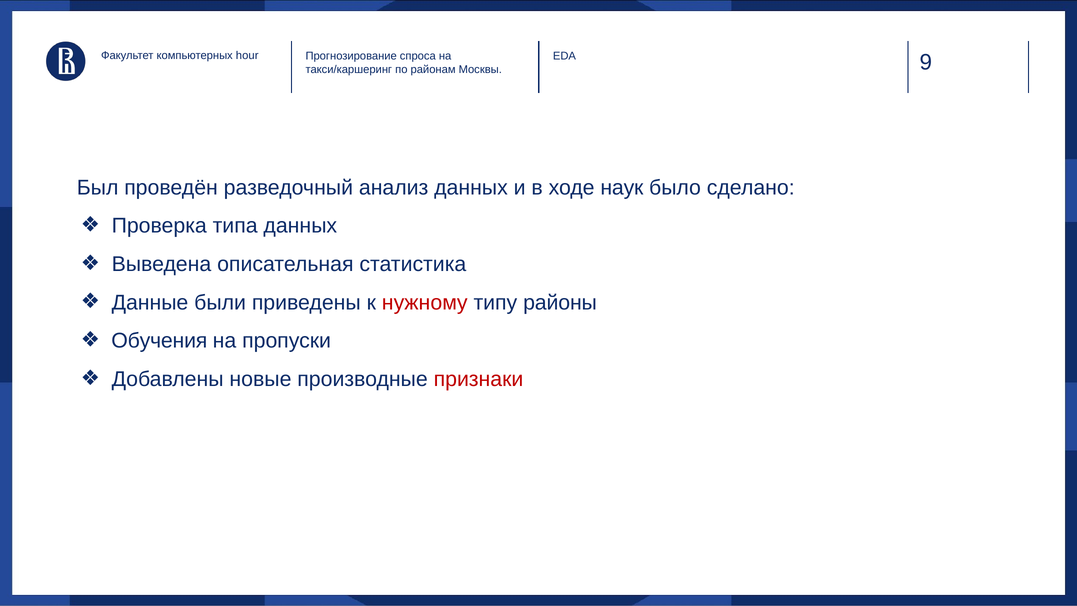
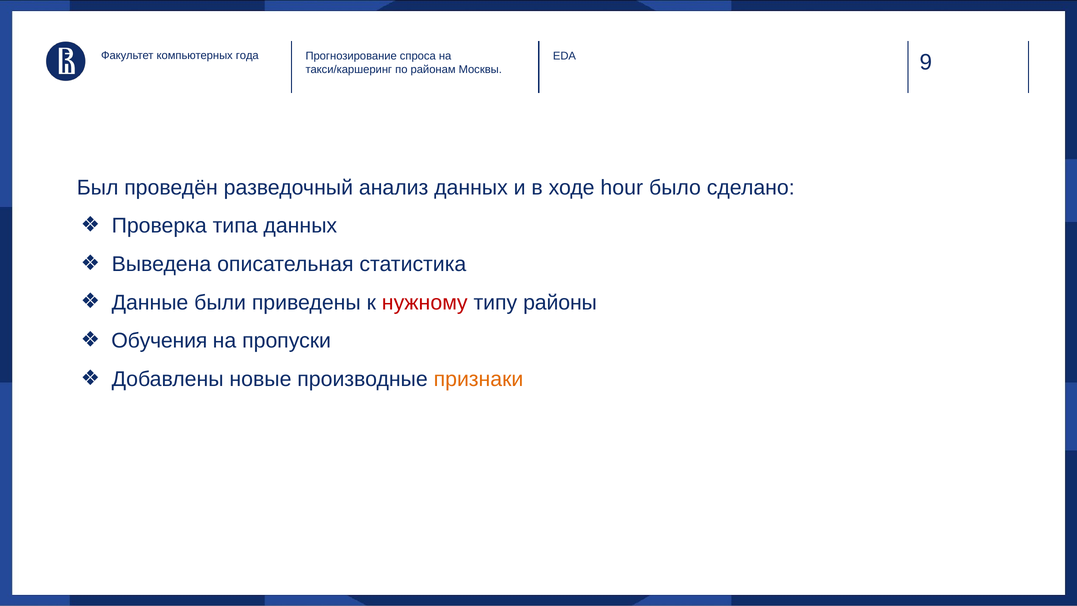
hour: hour -> года
наук: наук -> hour
признаки colour: red -> orange
